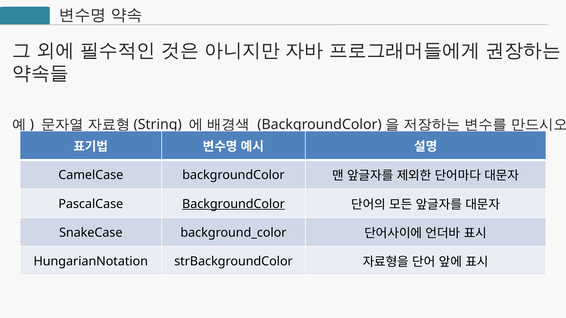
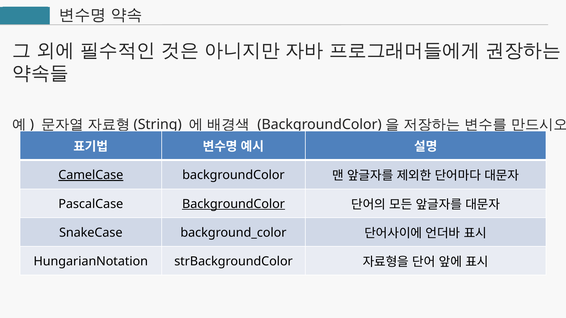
CamelCase underline: none -> present
